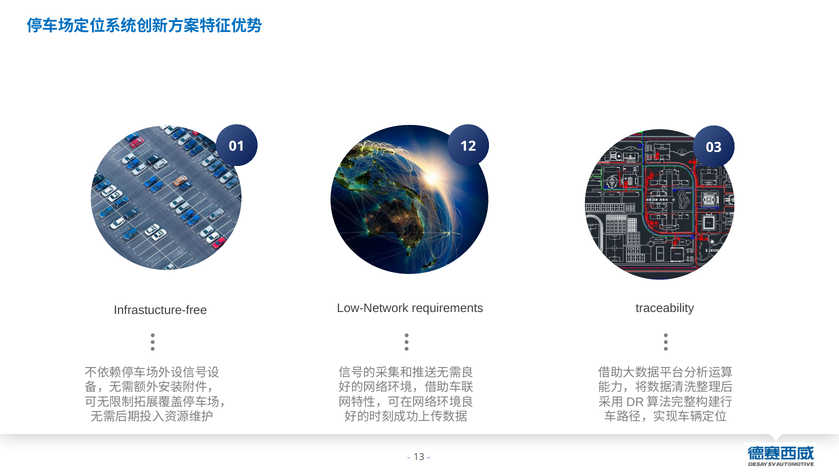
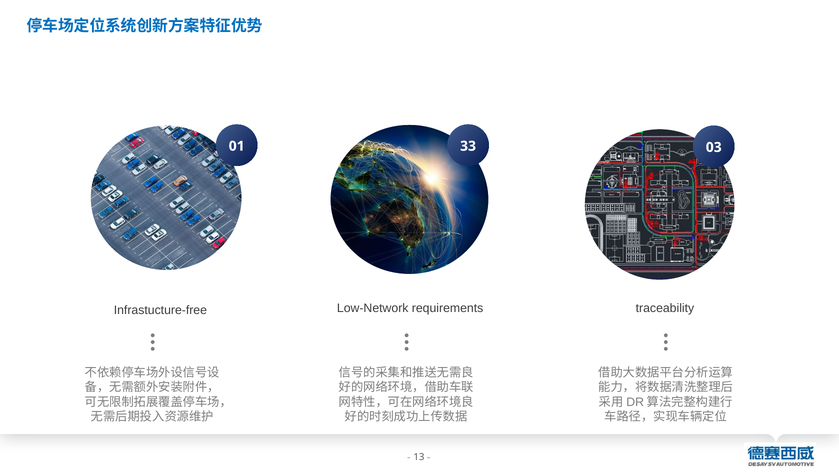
12: 12 -> 33
